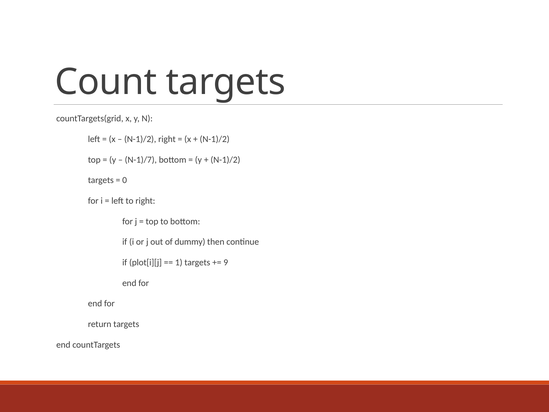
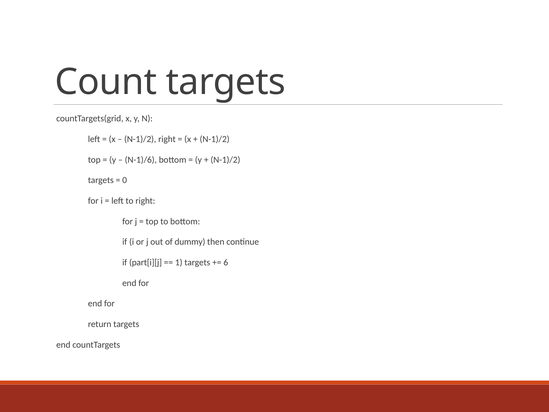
N-1)/7: N-1)/7 -> N-1)/6
plot[i][j: plot[i][j -> part[i][j
9: 9 -> 6
